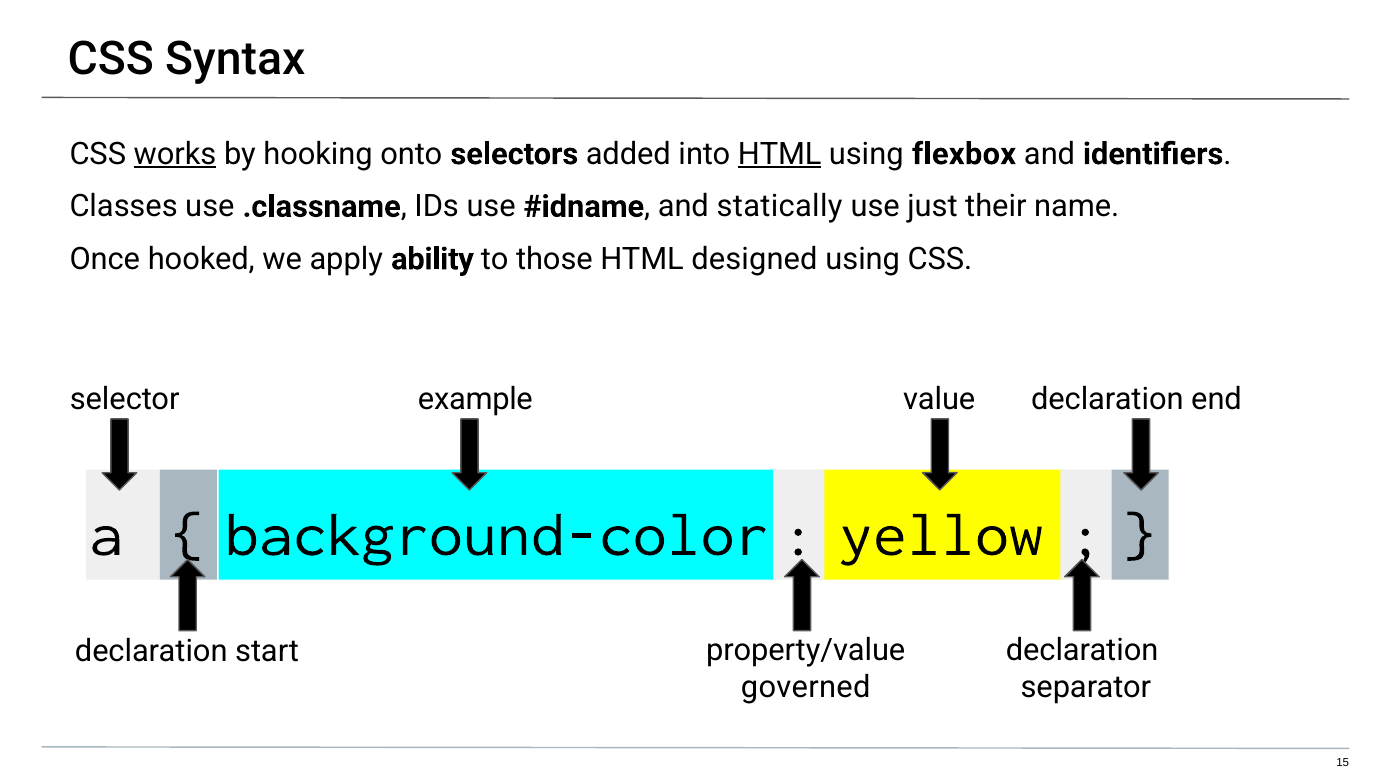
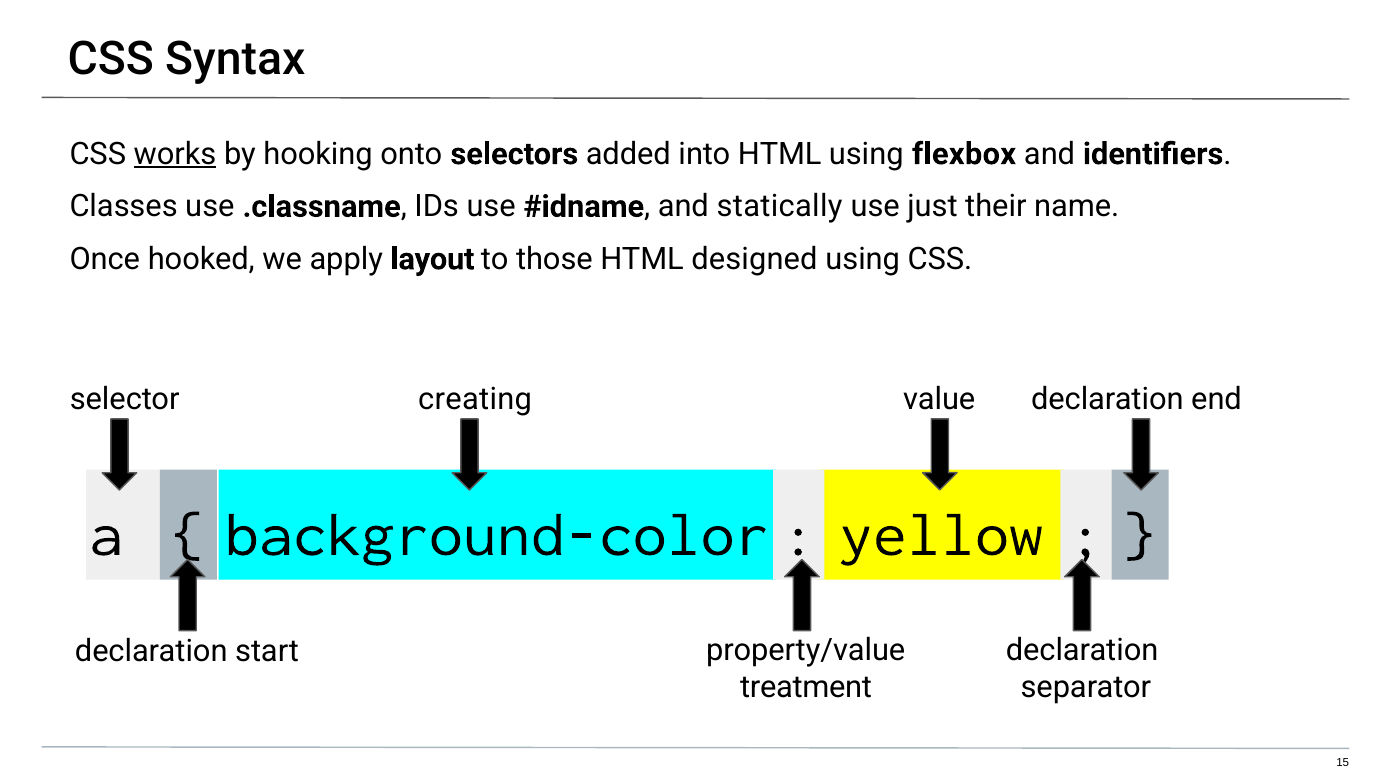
HTML at (780, 154) underline: present -> none
ability: ability -> layout
example: example -> creating
governed: governed -> treatment
